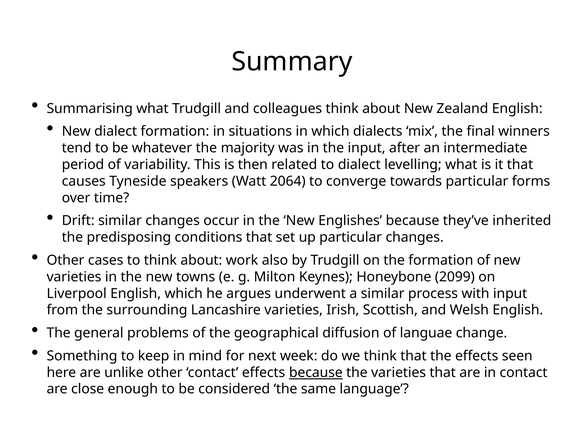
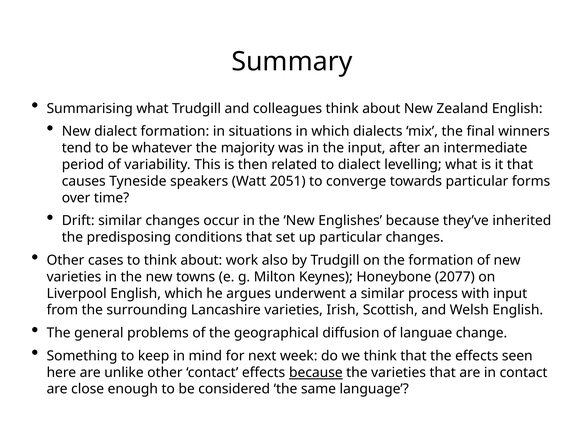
2064: 2064 -> 2051
2099: 2099 -> 2077
